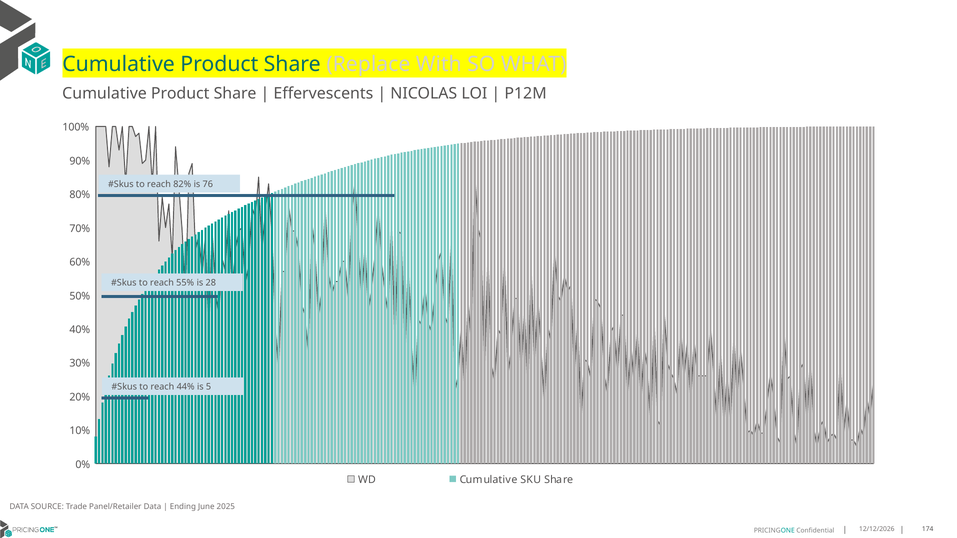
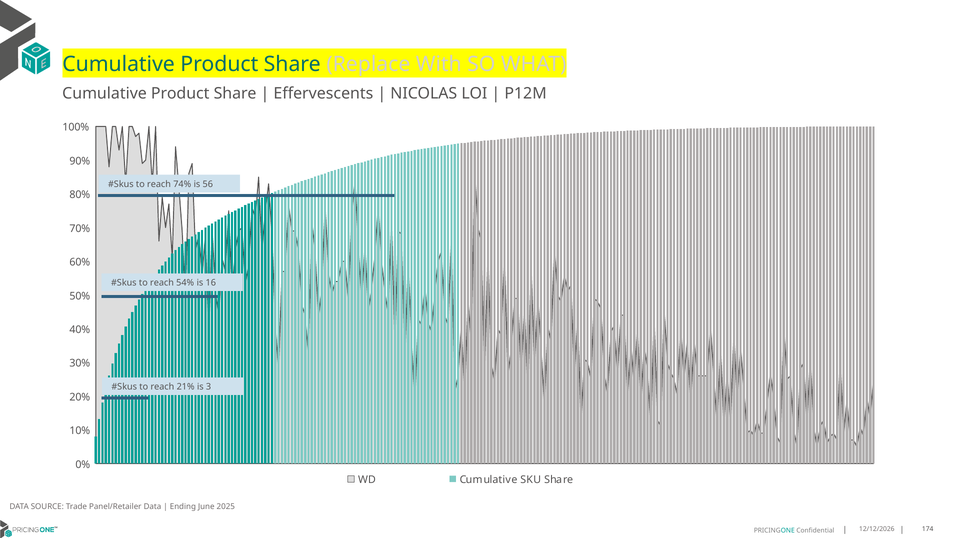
82%: 82% -> 74%
76: 76 -> 56
55%: 55% -> 54%
28: 28 -> 16
44%: 44% -> 21%
5: 5 -> 3
